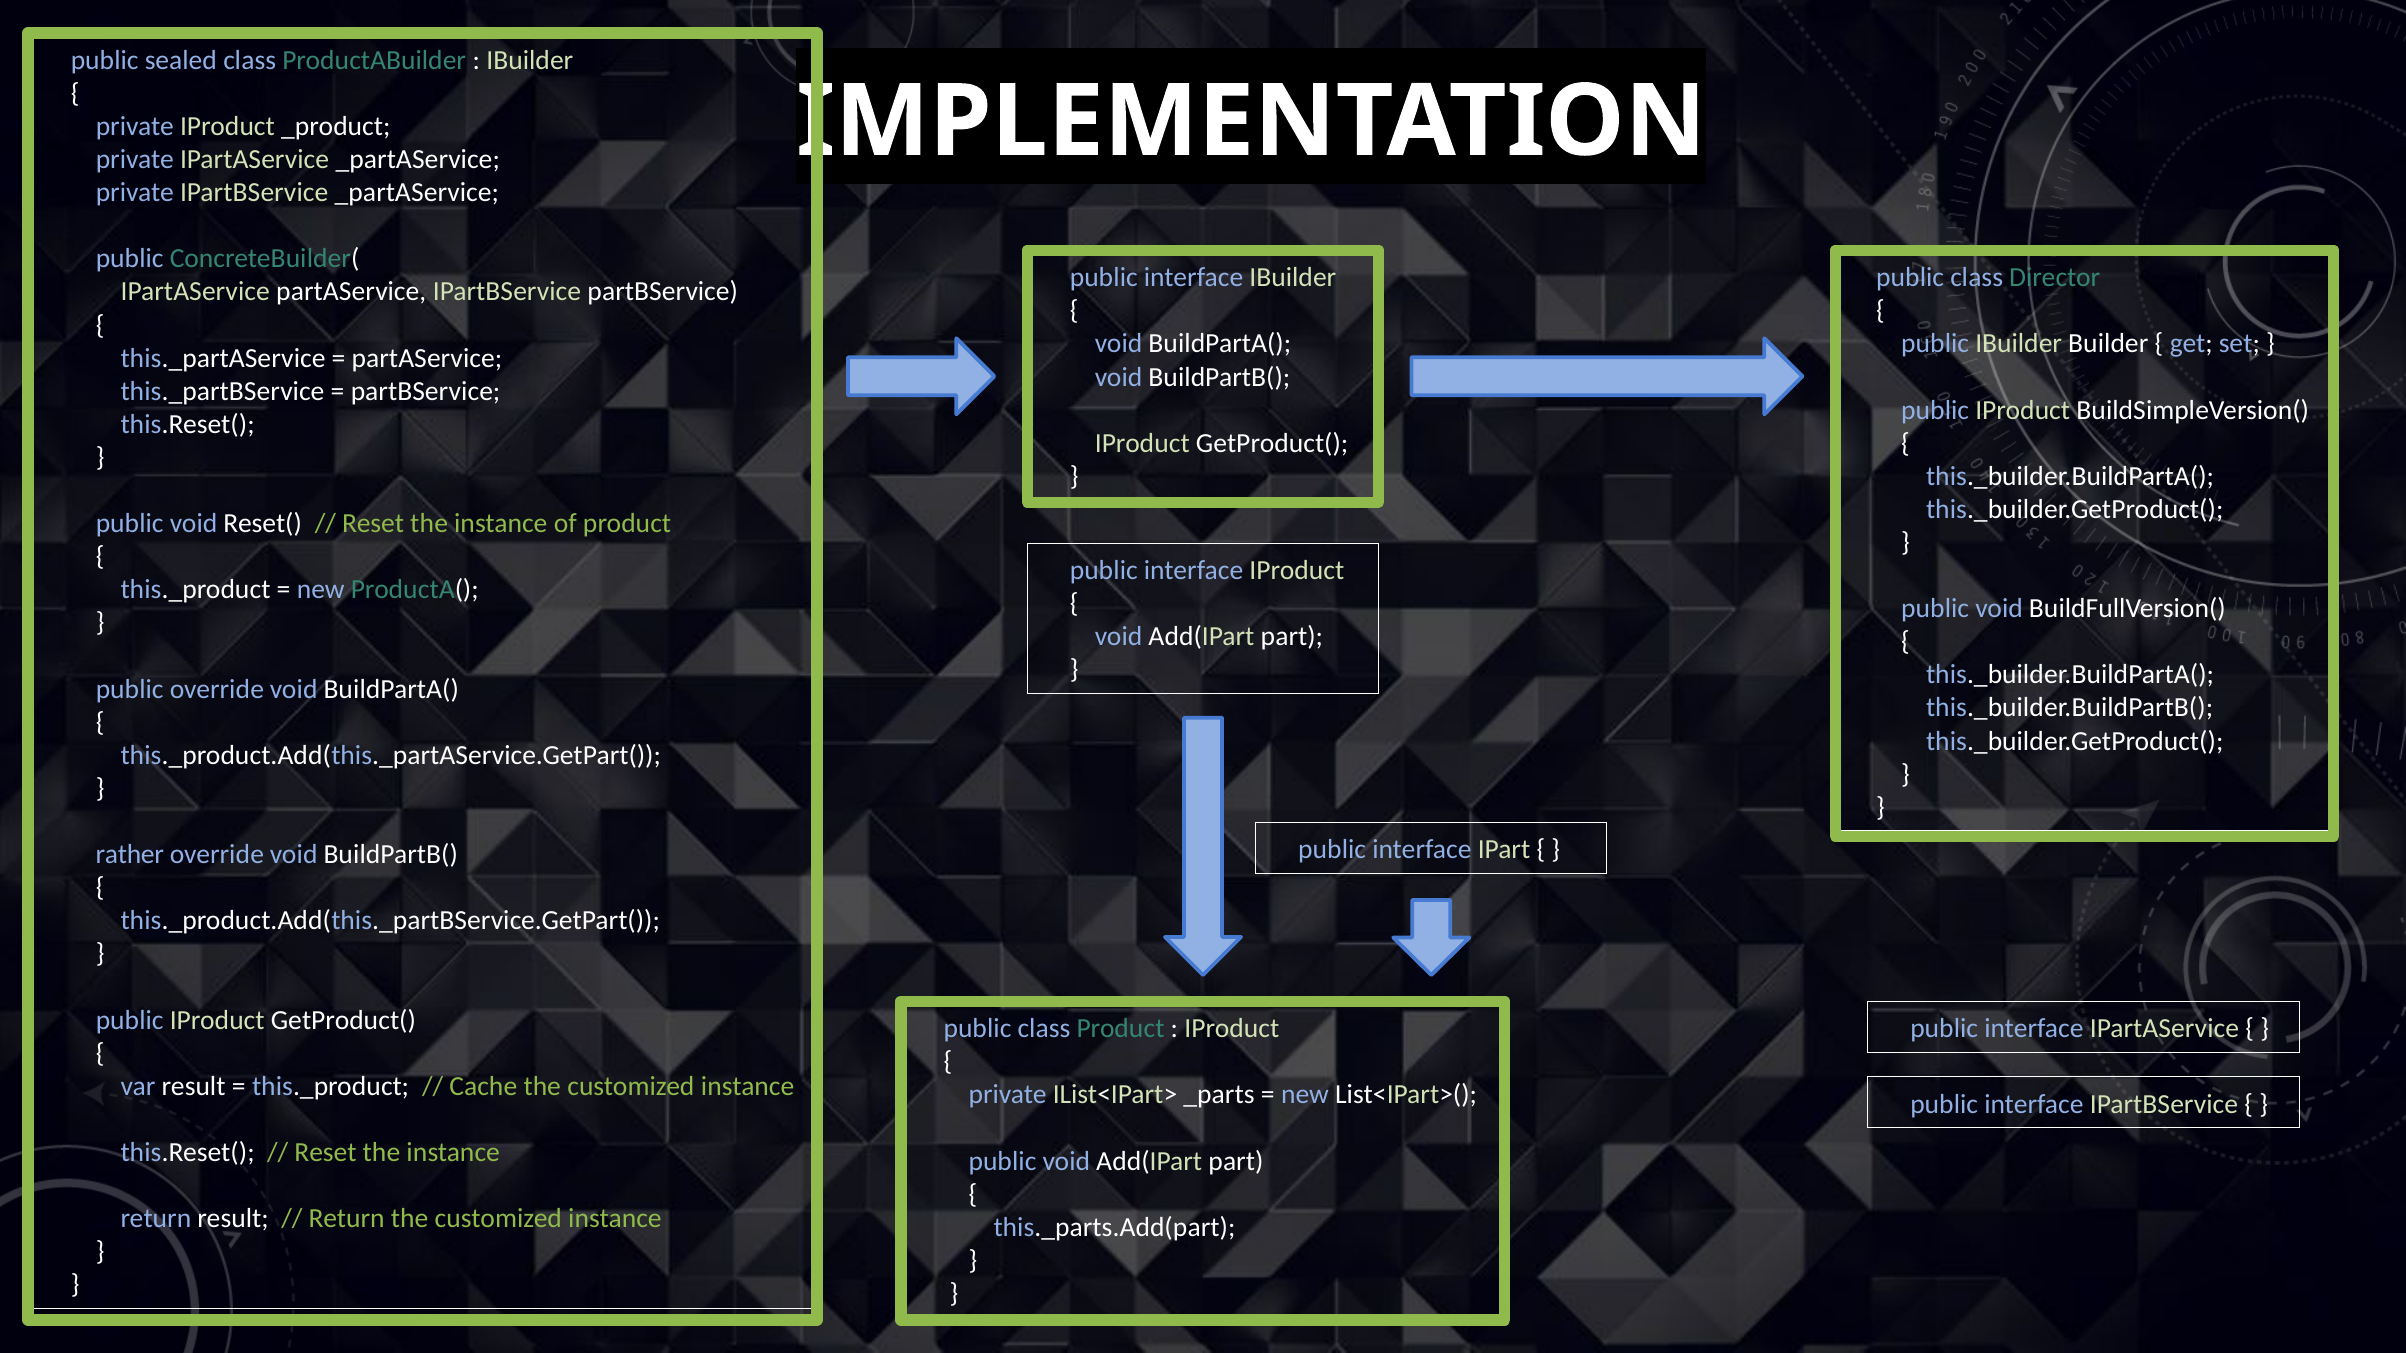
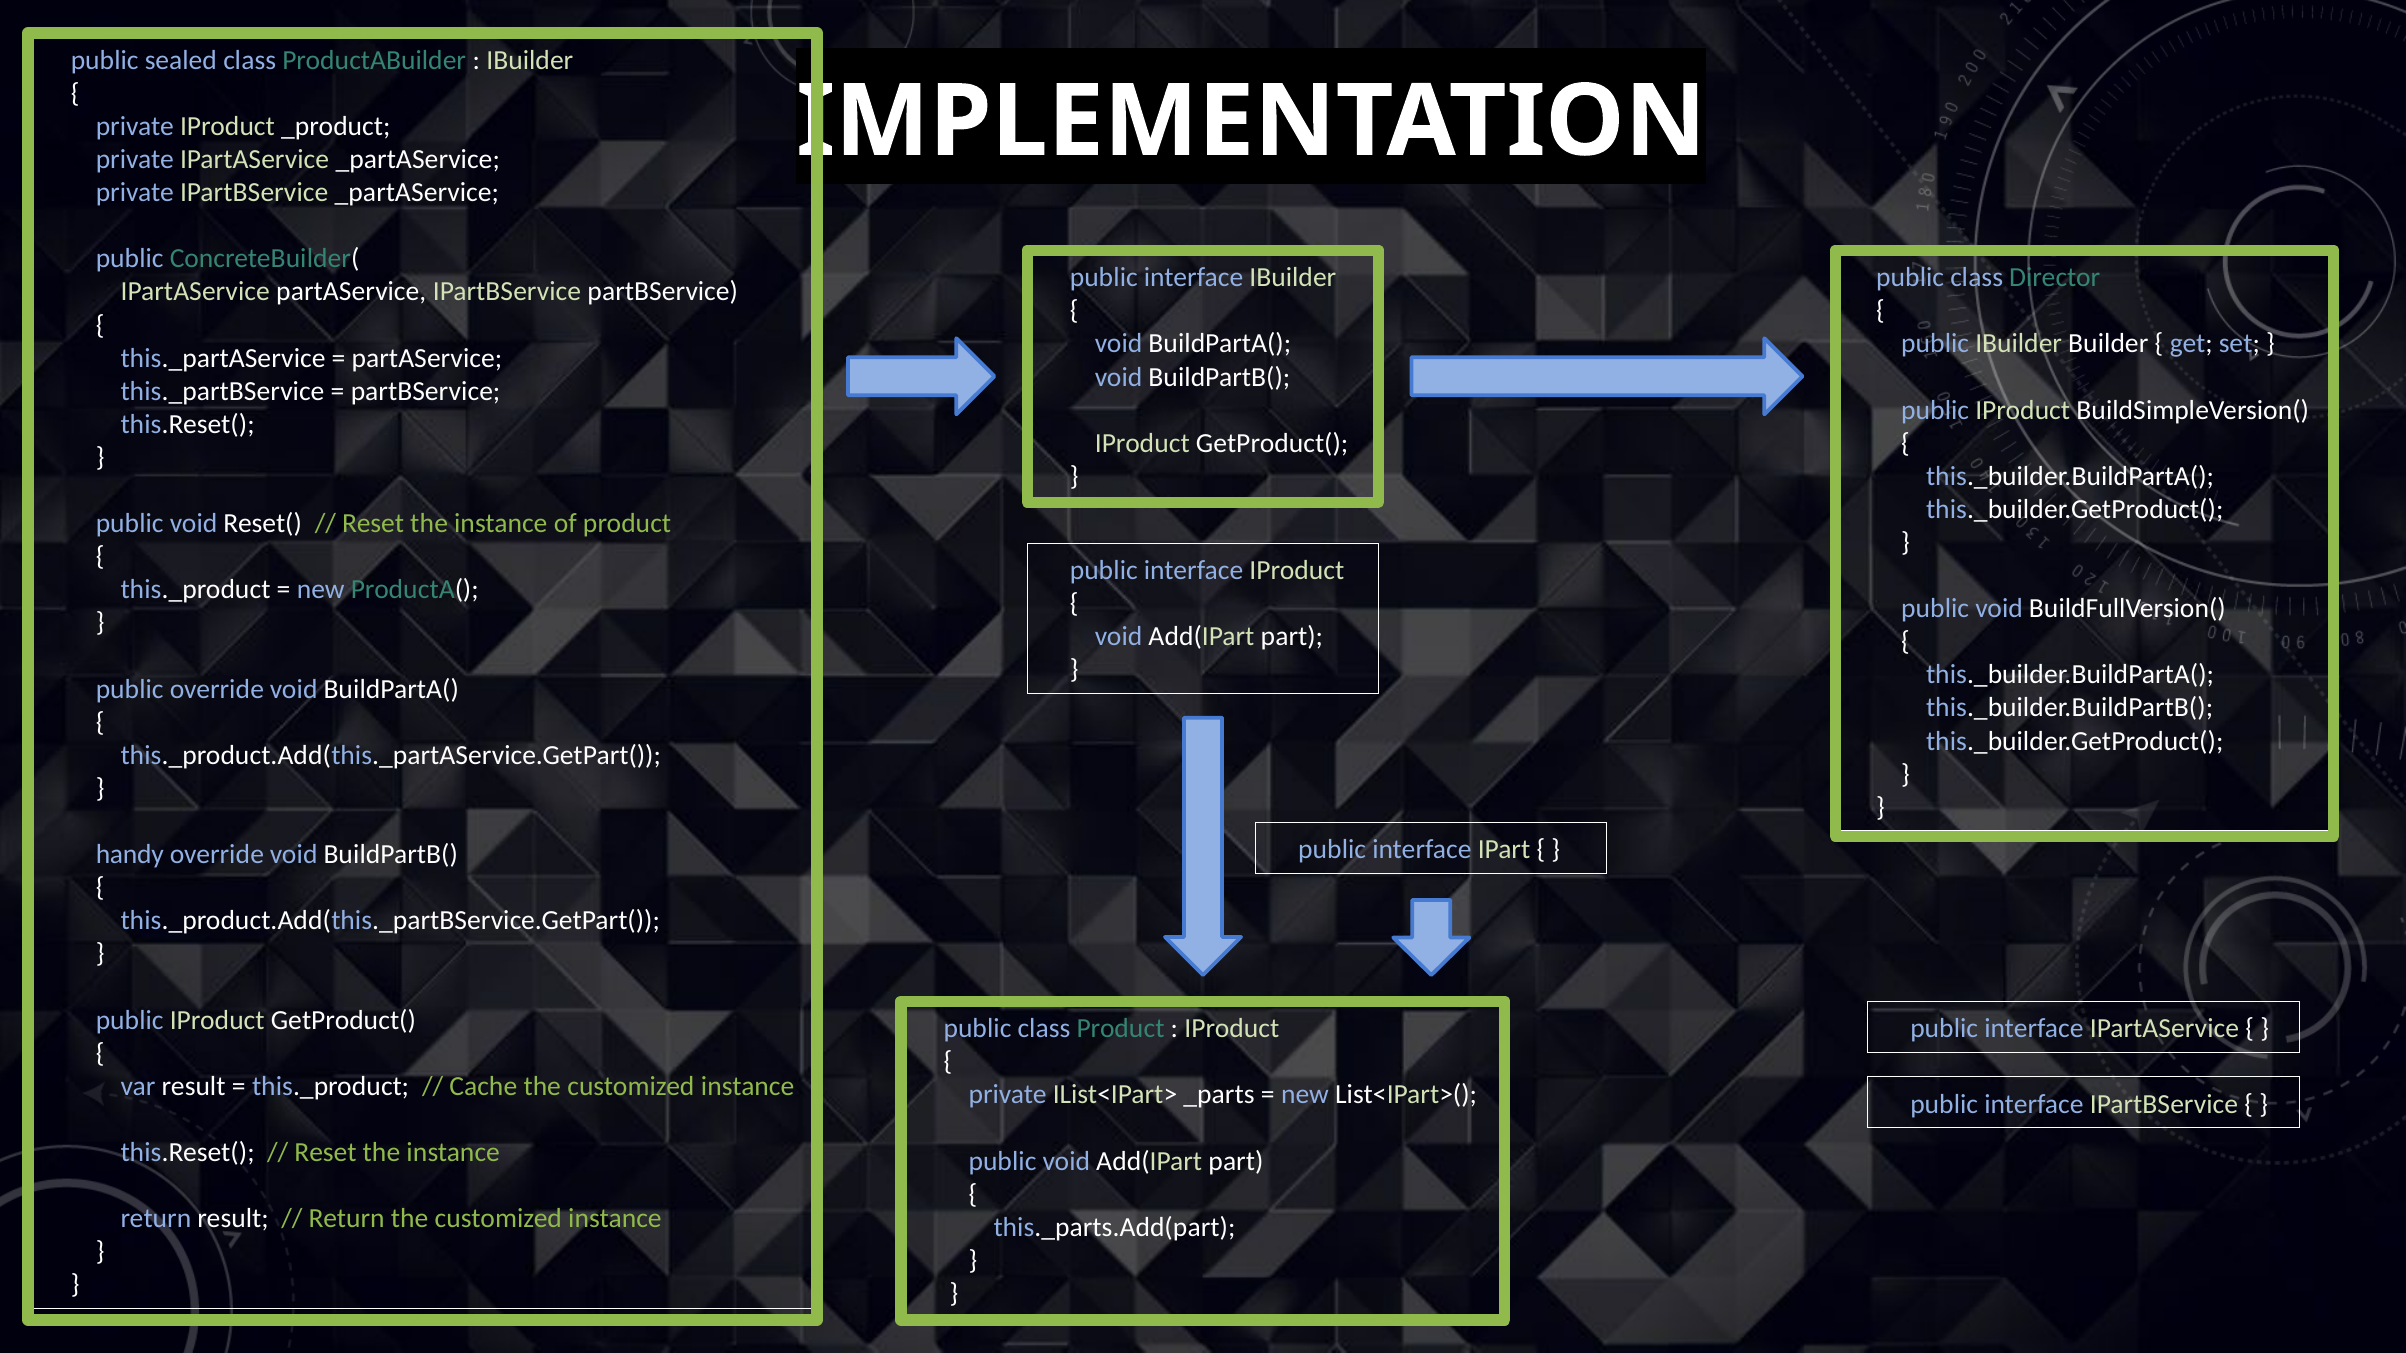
rather: rather -> handy
